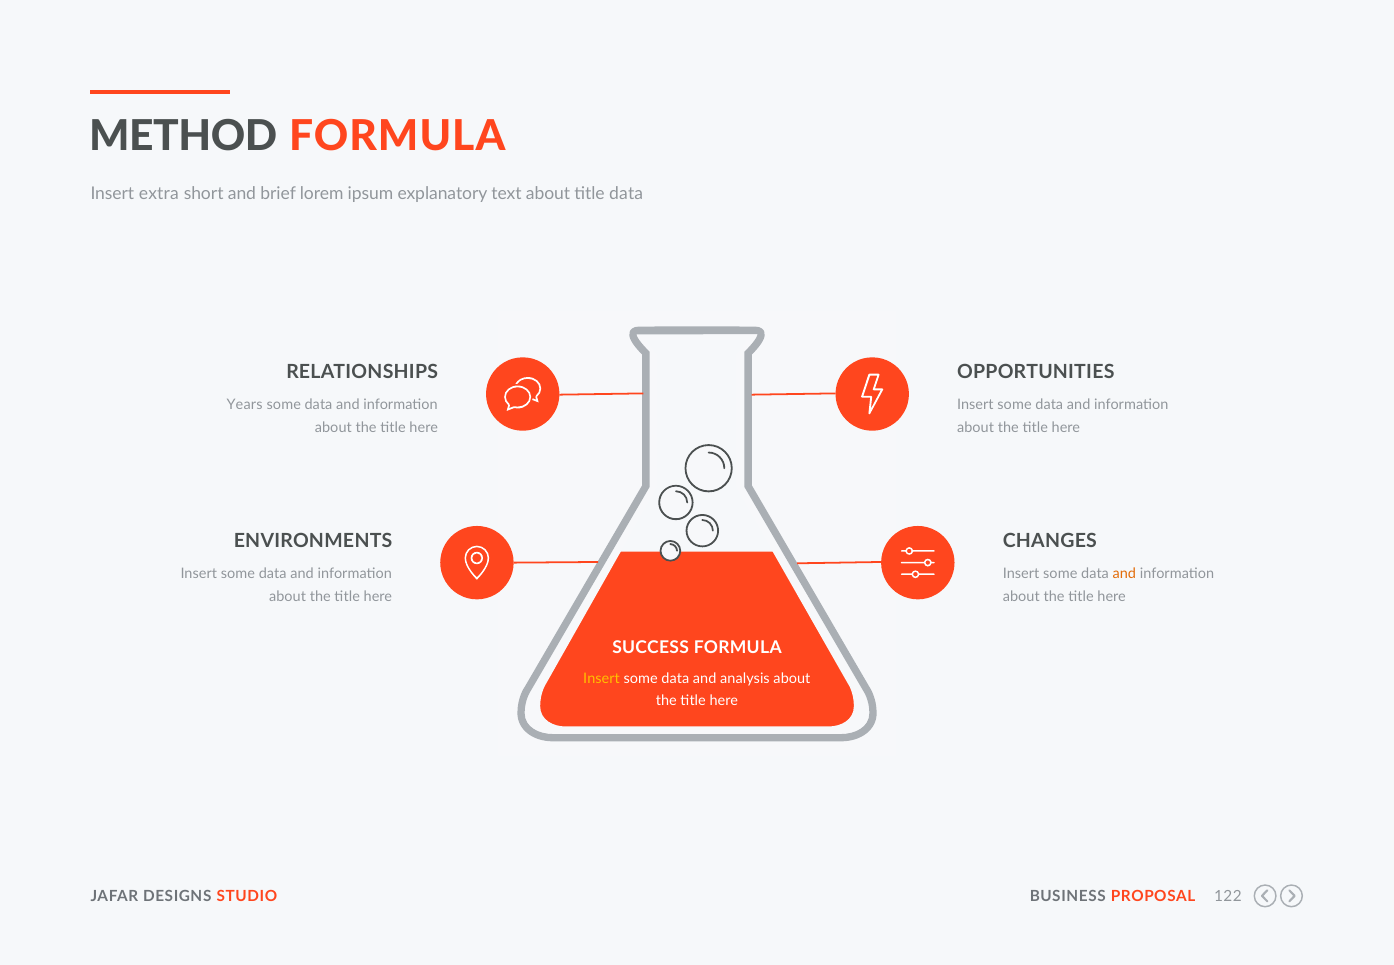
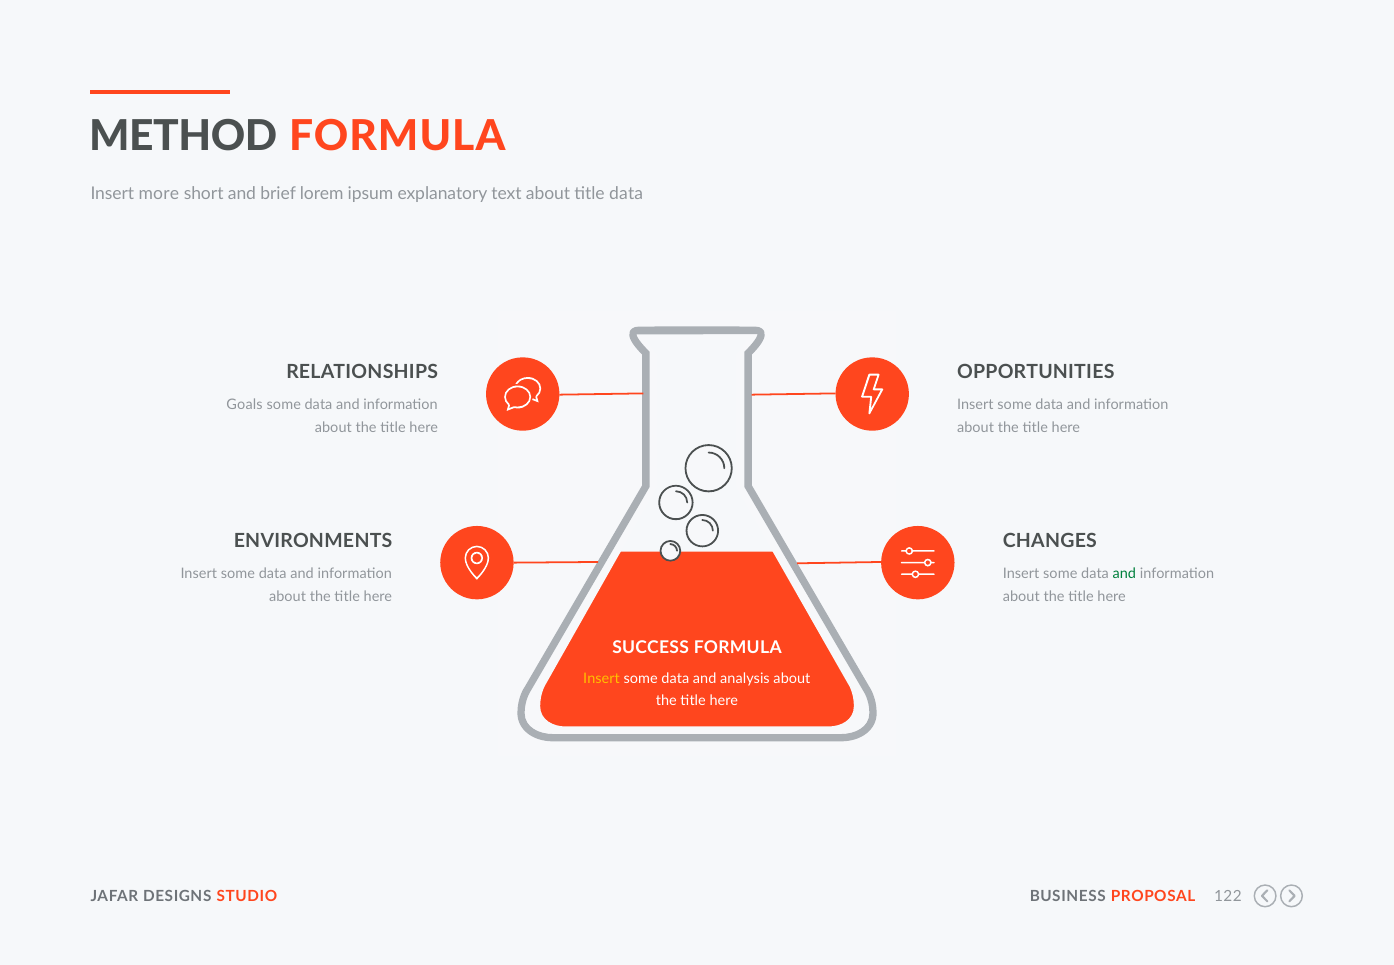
extra: extra -> more
Years: Years -> Goals
and at (1124, 574) colour: orange -> green
